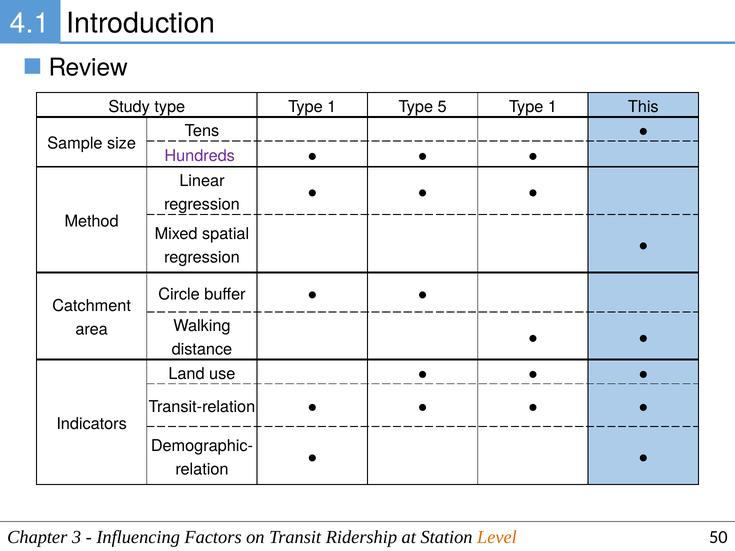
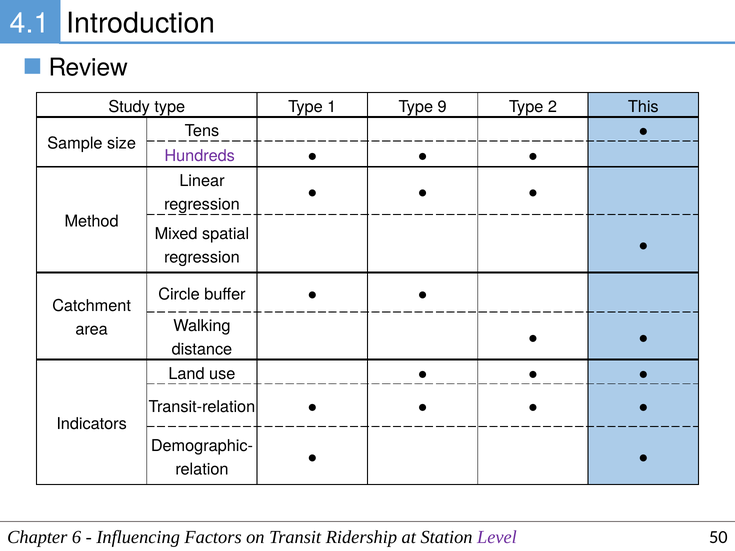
5: 5 -> 9
1 at (552, 107): 1 -> 2
3: 3 -> 6
Level colour: orange -> purple
